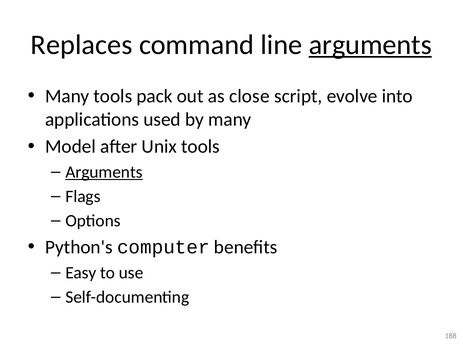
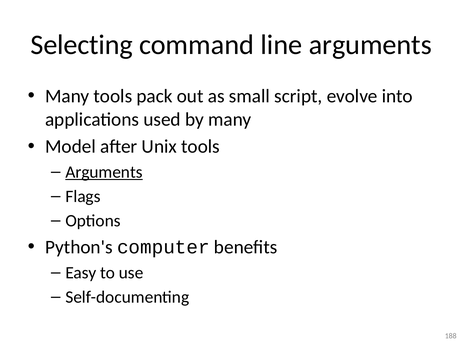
Replaces: Replaces -> Selecting
arguments at (370, 45) underline: present -> none
close: close -> small
